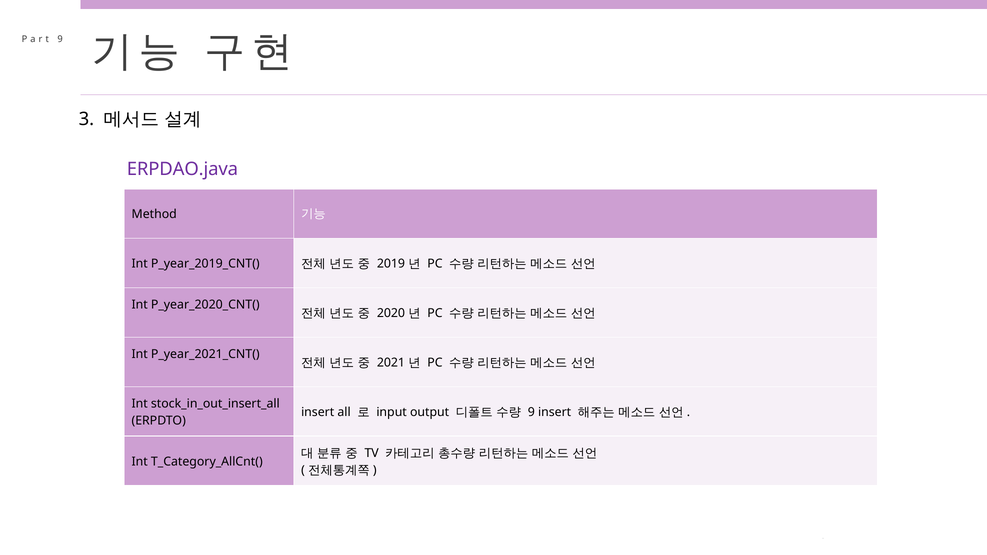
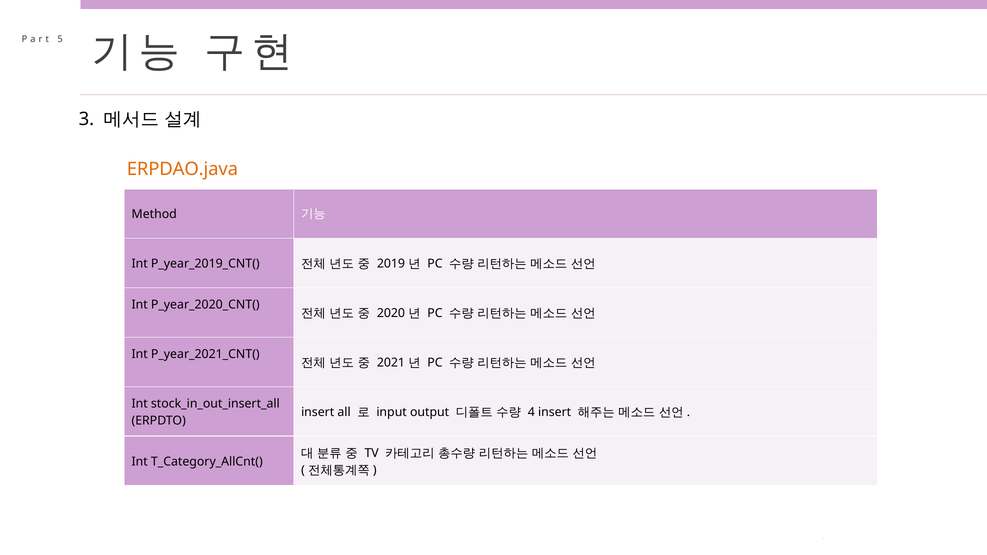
9 at (60, 39): 9 -> 5
ERPDAO.java colour: purple -> orange
9 at (531, 412): 9 -> 4
